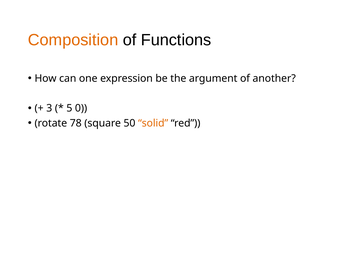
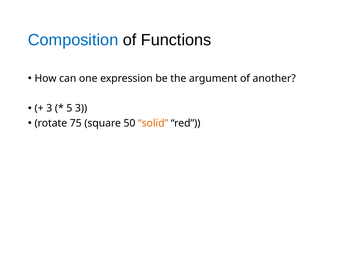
Composition colour: orange -> blue
5 0: 0 -> 3
78: 78 -> 75
